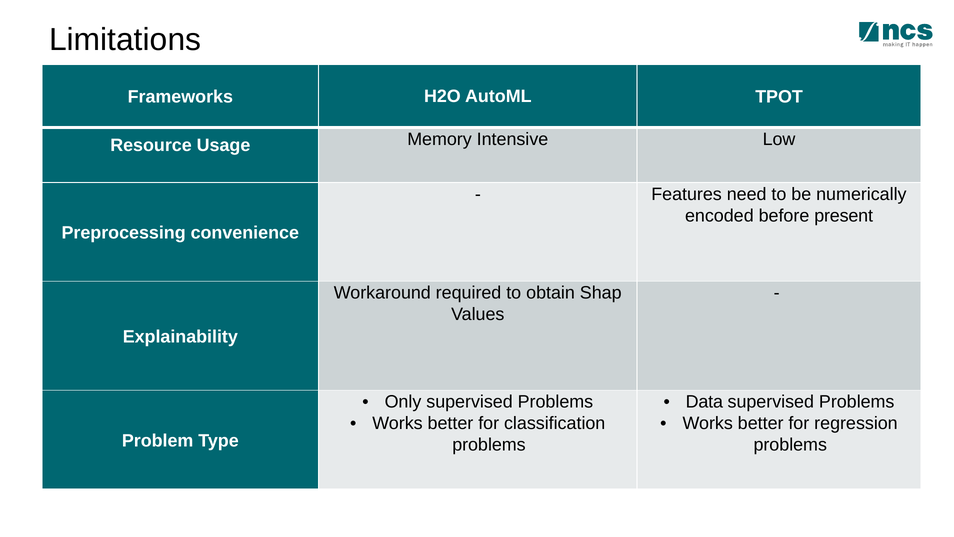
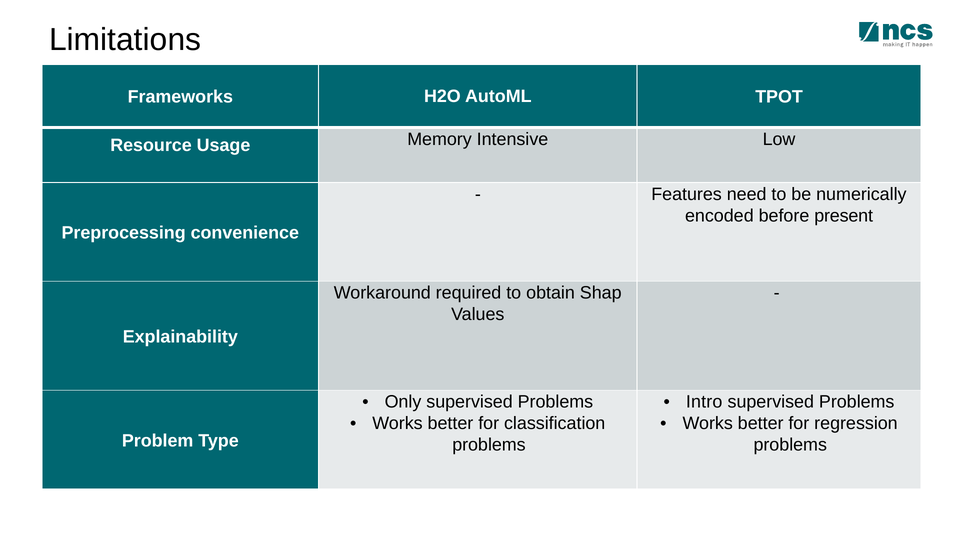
Data: Data -> Intro
